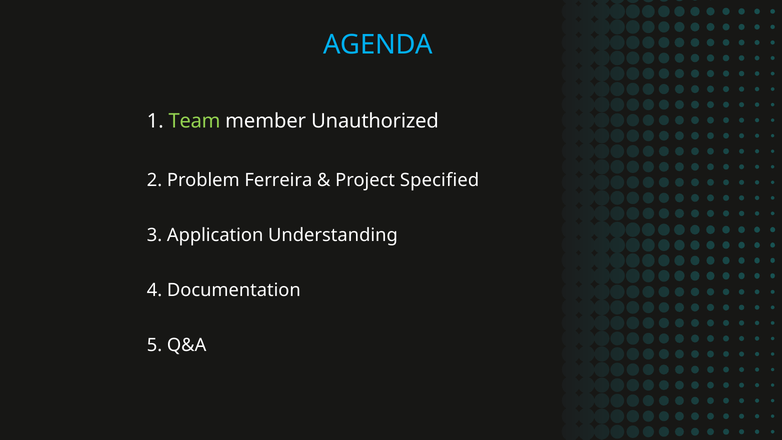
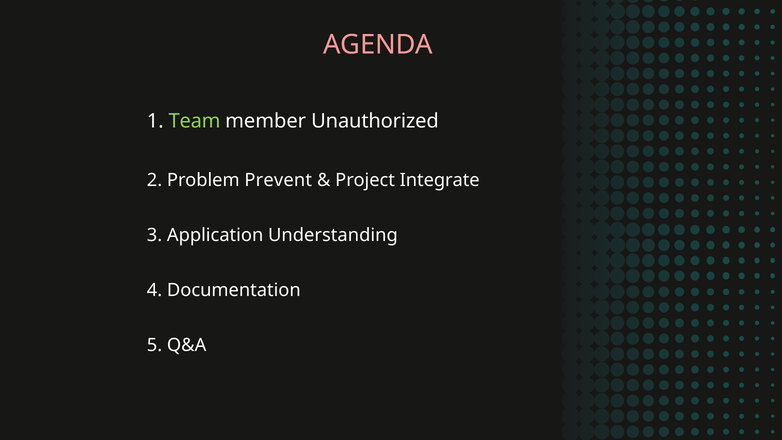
AGENDA colour: light blue -> pink
Ferreira: Ferreira -> Prevent
Specified: Specified -> Integrate
